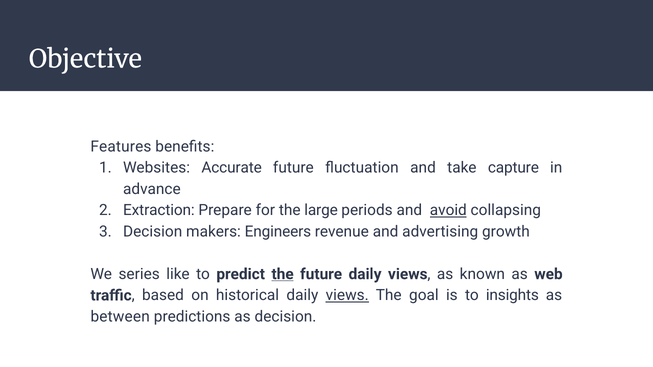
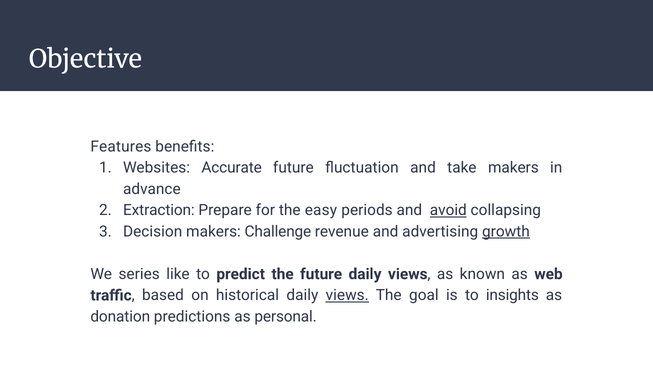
take capture: capture -> makers
large: large -> easy
Engineers: Engineers -> Challenge
growth underline: none -> present
the at (283, 274) underline: present -> none
between: between -> donation
as decision: decision -> personal
